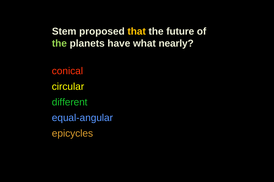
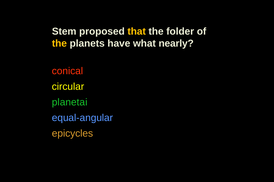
future: future -> folder
the at (59, 44) colour: light green -> yellow
different: different -> planetai
